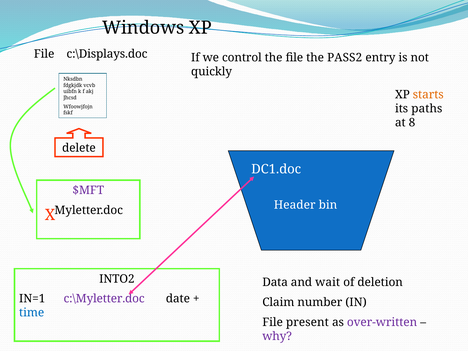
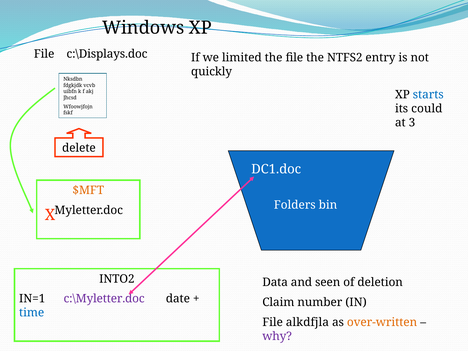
control: control -> limited
PASS2: PASS2 -> NTFS2
starts colour: orange -> blue
paths: paths -> could
8: 8 -> 3
$MFT colour: purple -> orange
Header: Header -> Folders
wait: wait -> seen
present: present -> alkdfjla
over-written colour: purple -> orange
